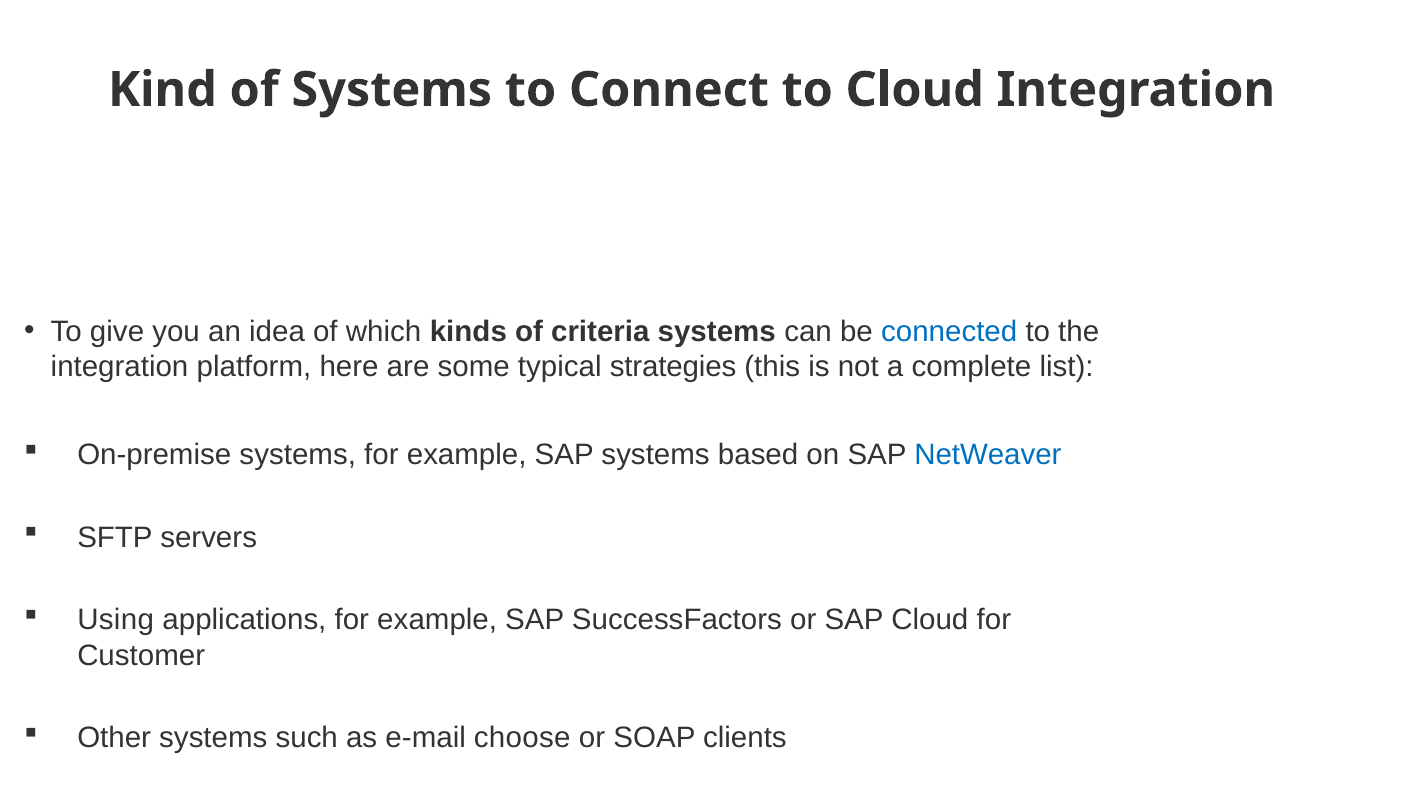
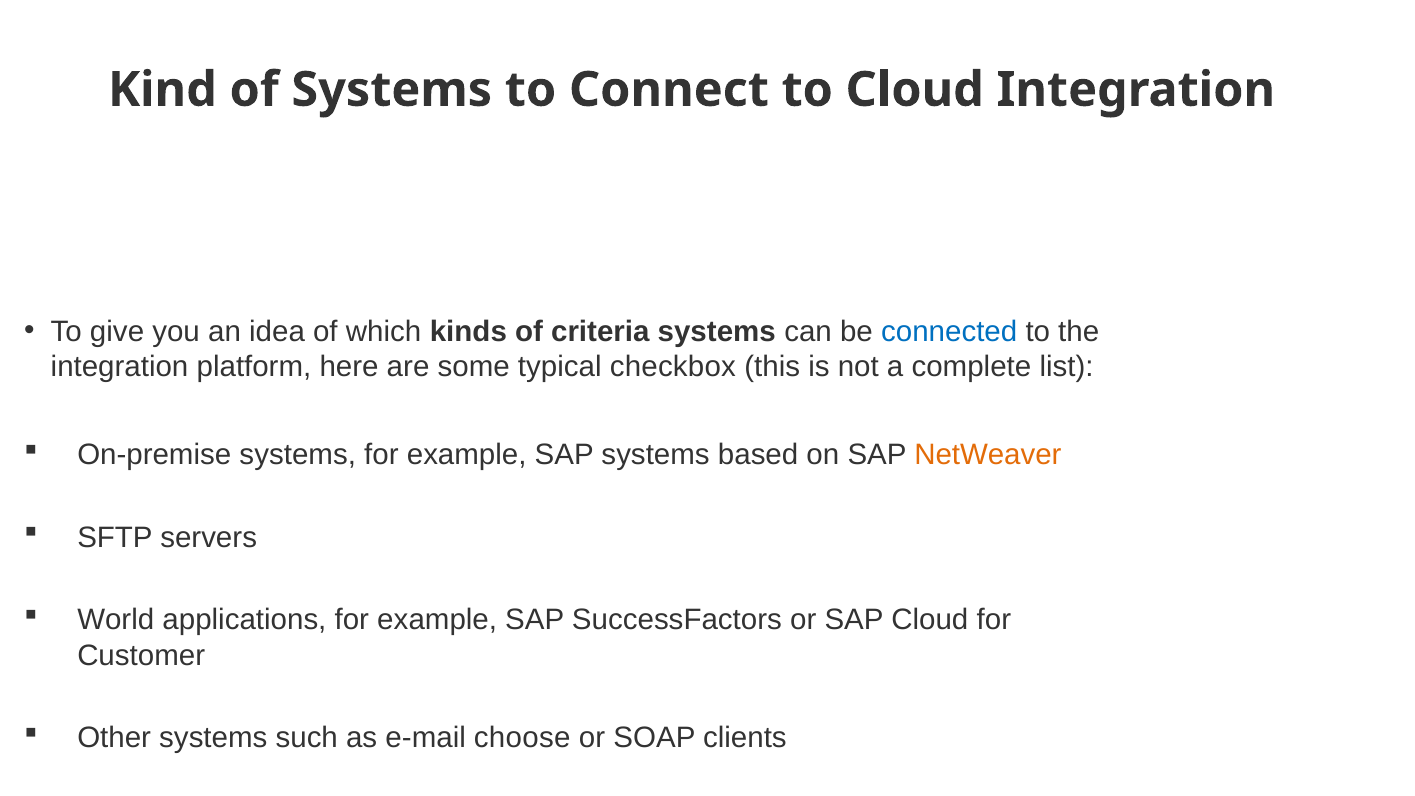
strategies: strategies -> checkbox
NetWeaver colour: blue -> orange
Using: Using -> World
